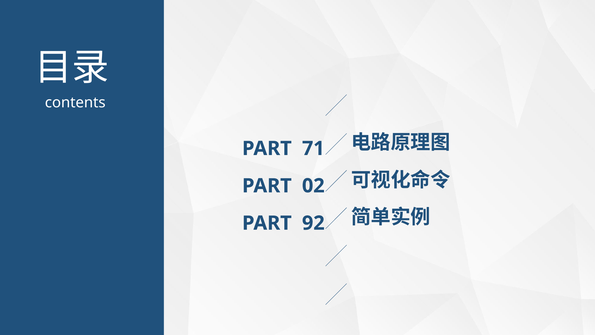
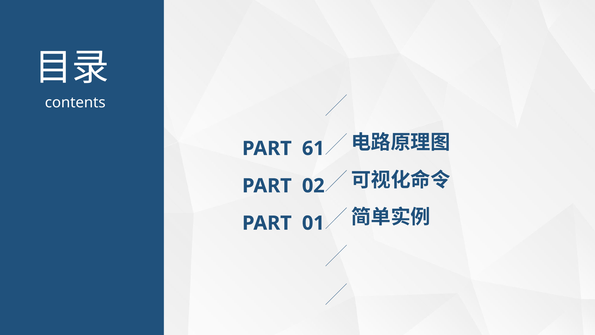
71: 71 -> 61
92: 92 -> 01
